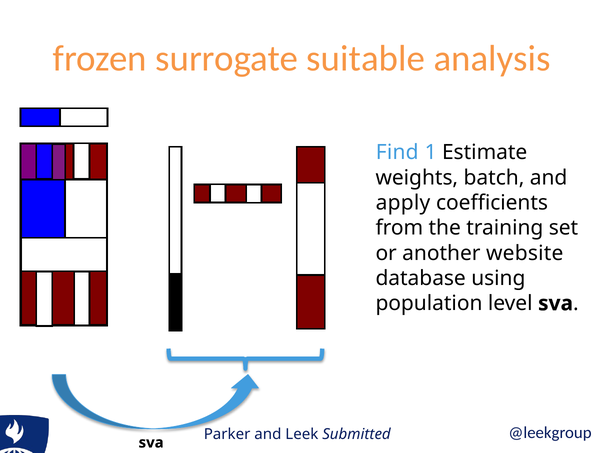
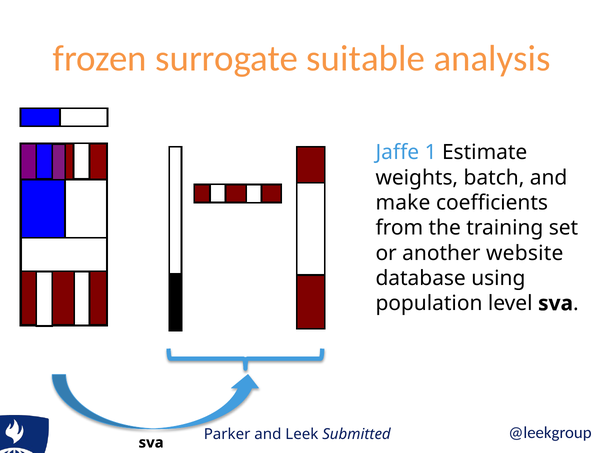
Find: Find -> Jaffe
apply: apply -> make
